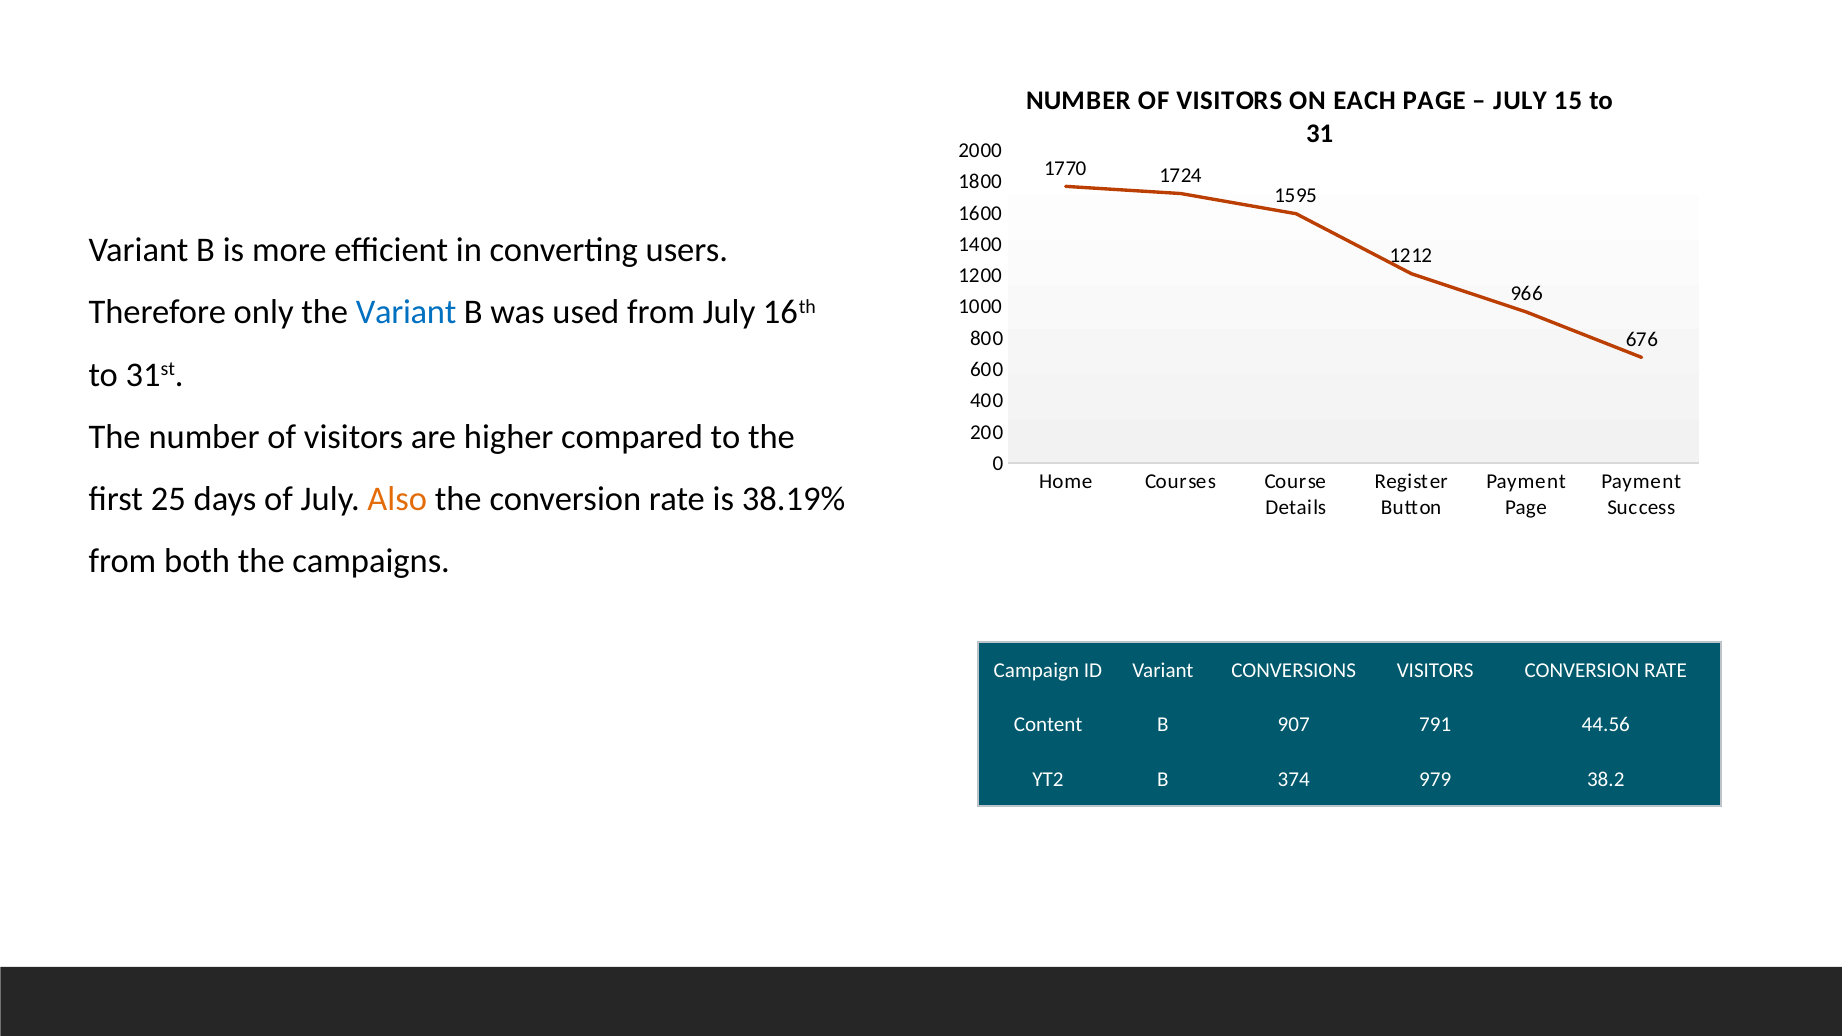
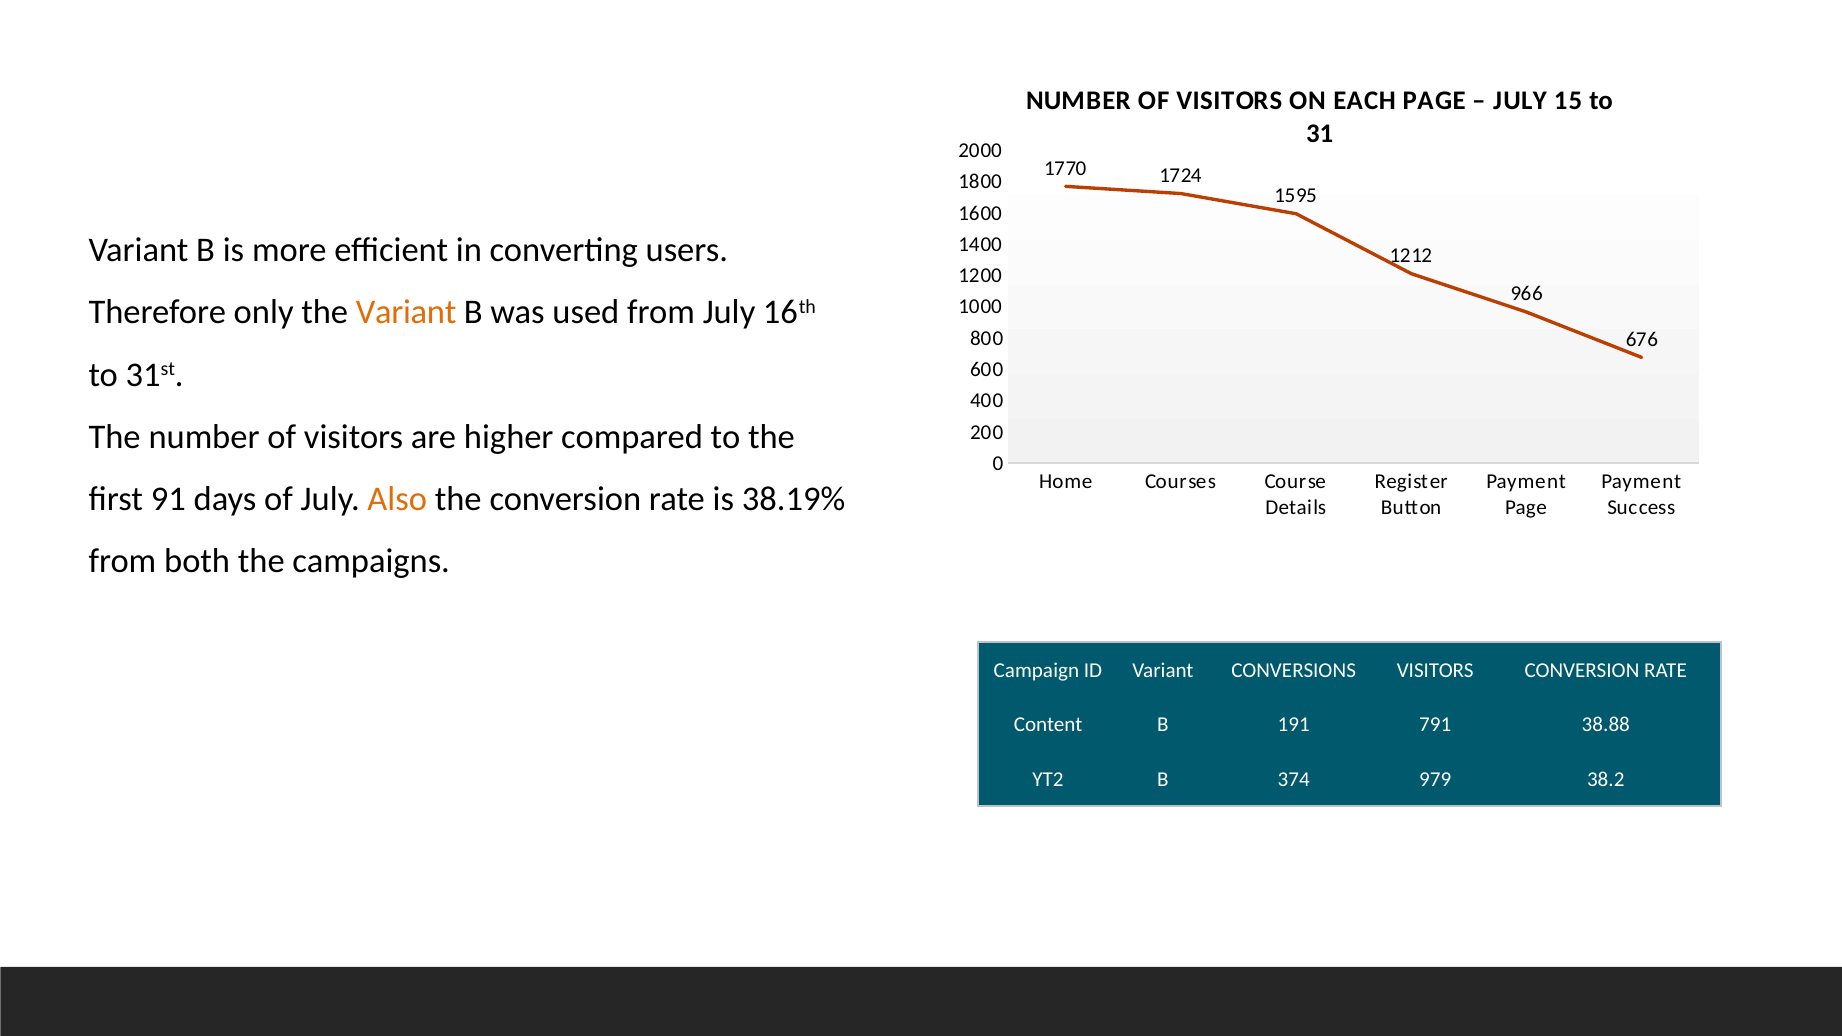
Variant at (406, 312) colour: blue -> orange
25: 25 -> 91
907: 907 -> 191
44.56: 44.56 -> 38.88
